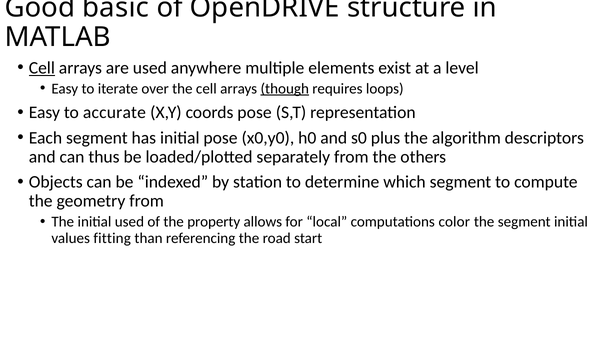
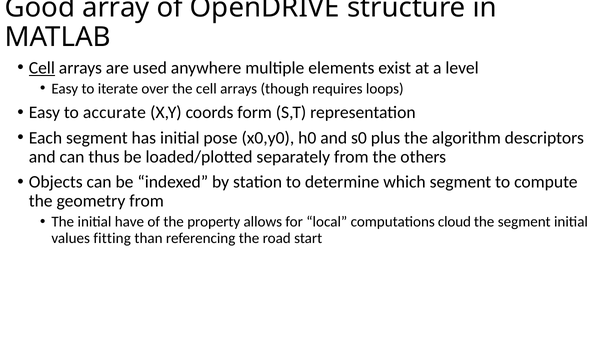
basic: basic -> array
though underline: present -> none
coords pose: pose -> form
initial used: used -> have
color: color -> cloud
